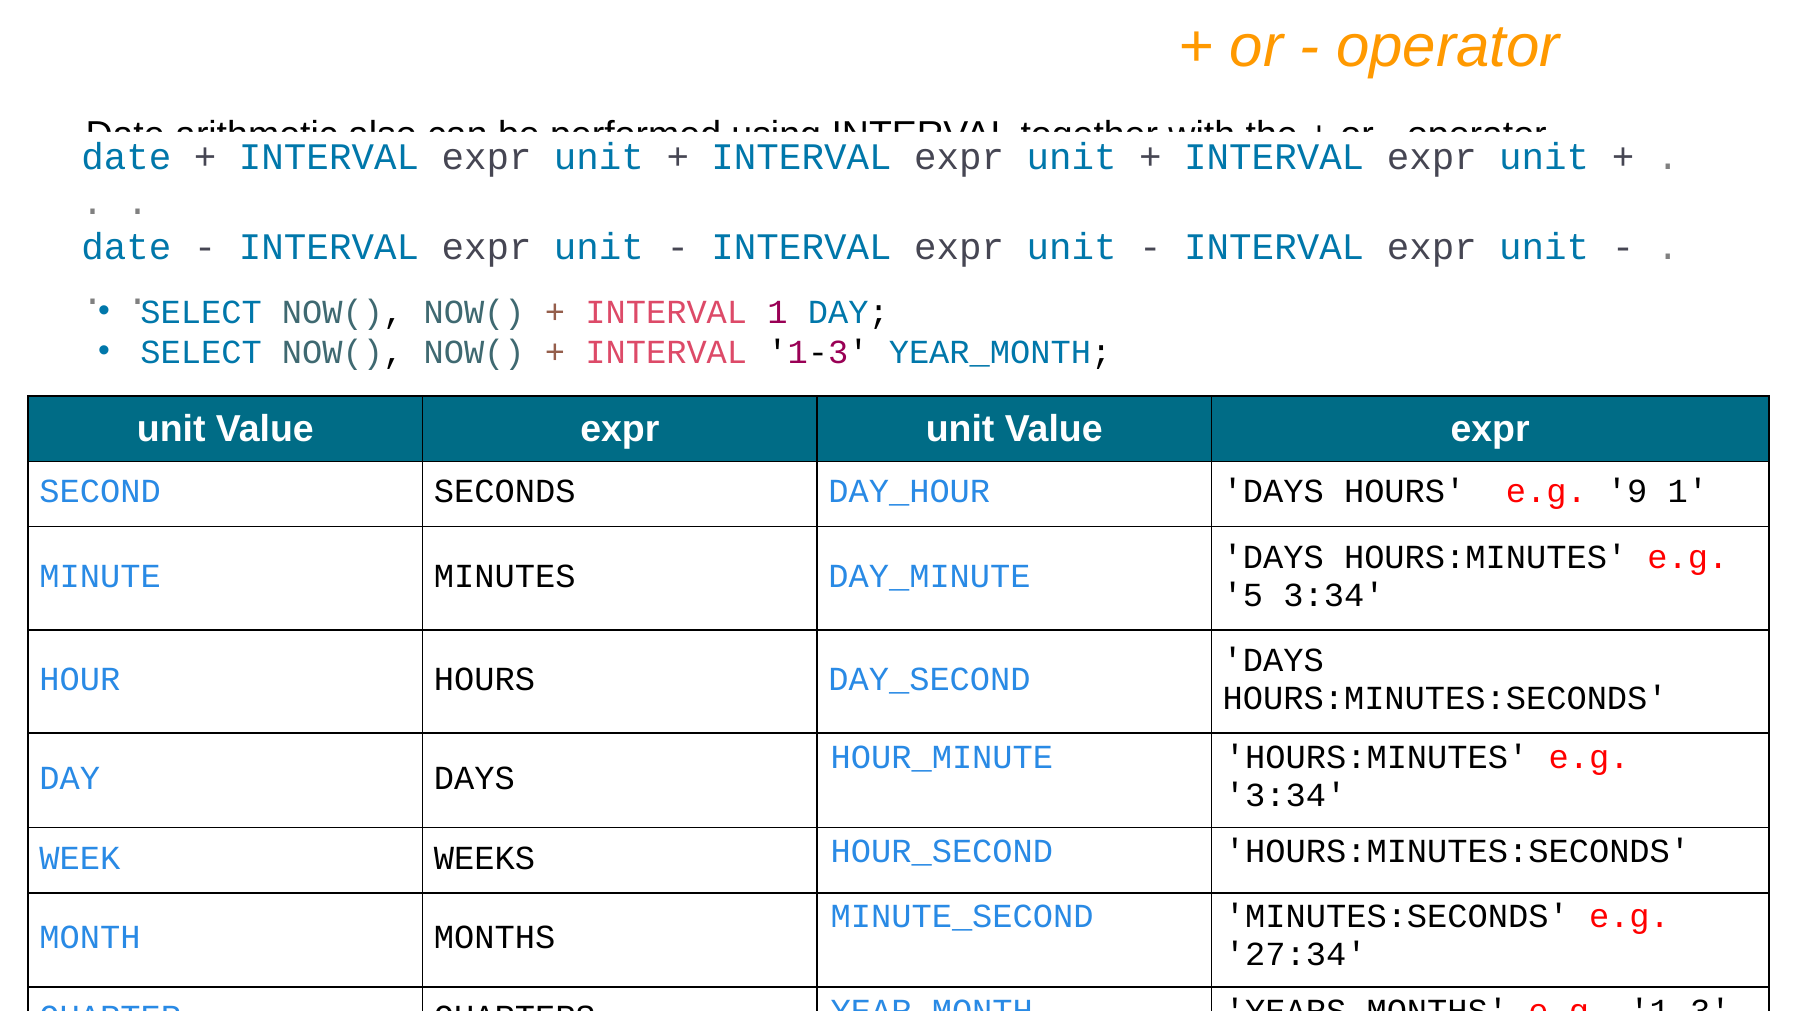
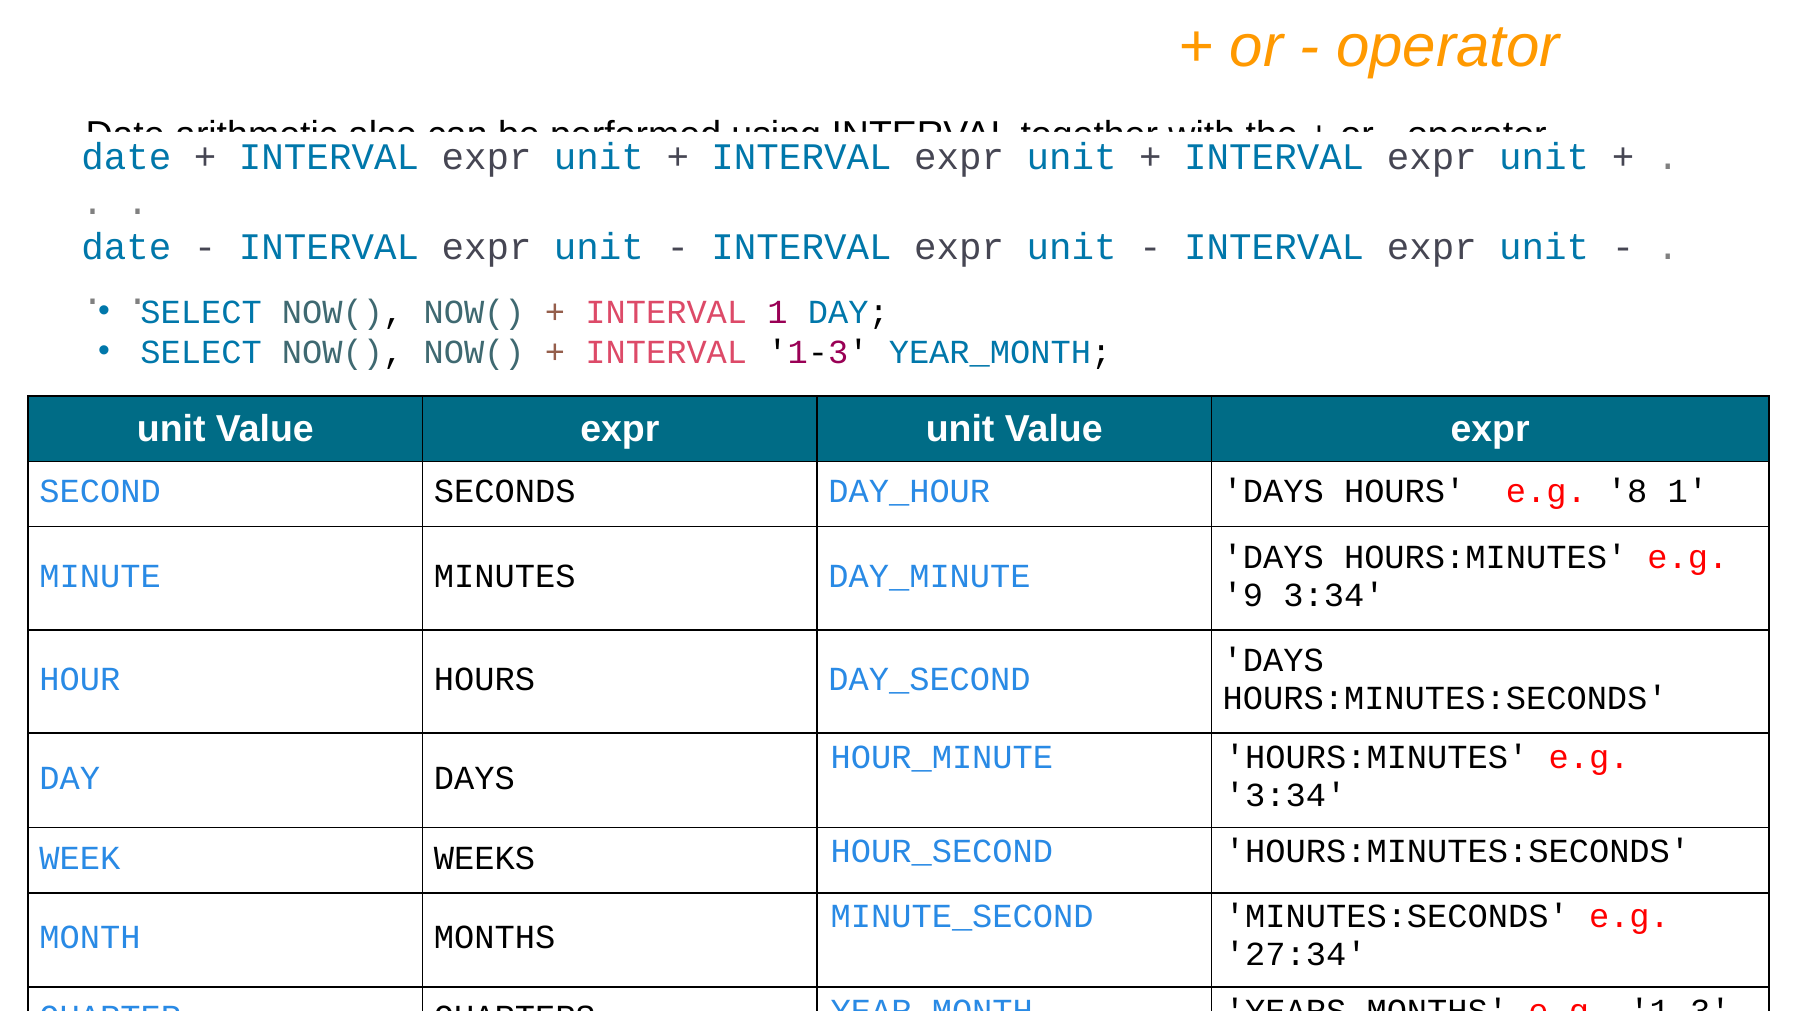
9: 9 -> 8
5: 5 -> 9
